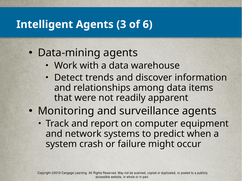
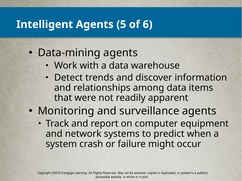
3: 3 -> 5
